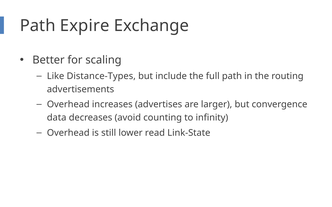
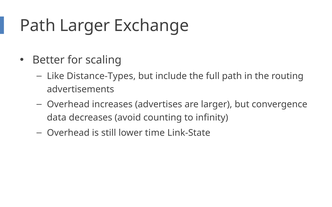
Path Expire: Expire -> Larger
read: read -> time
